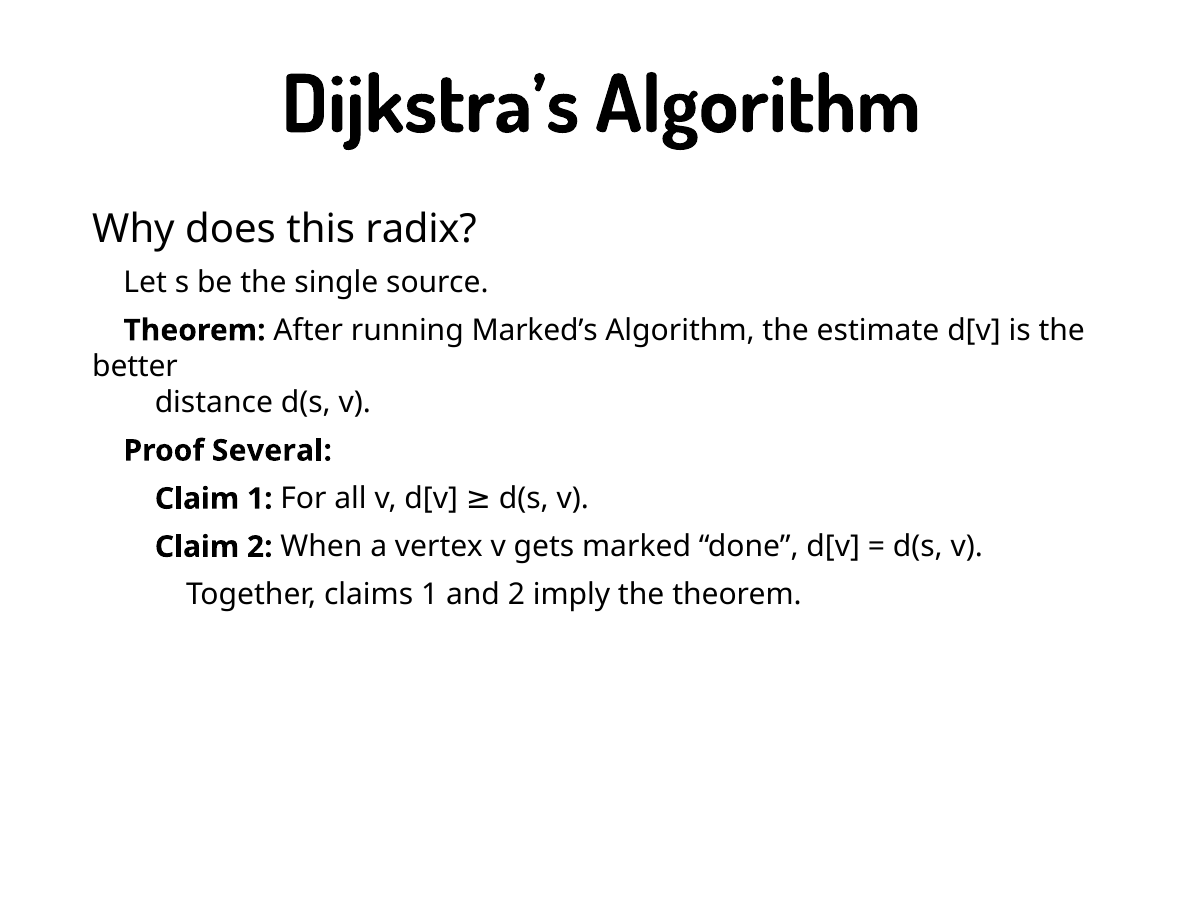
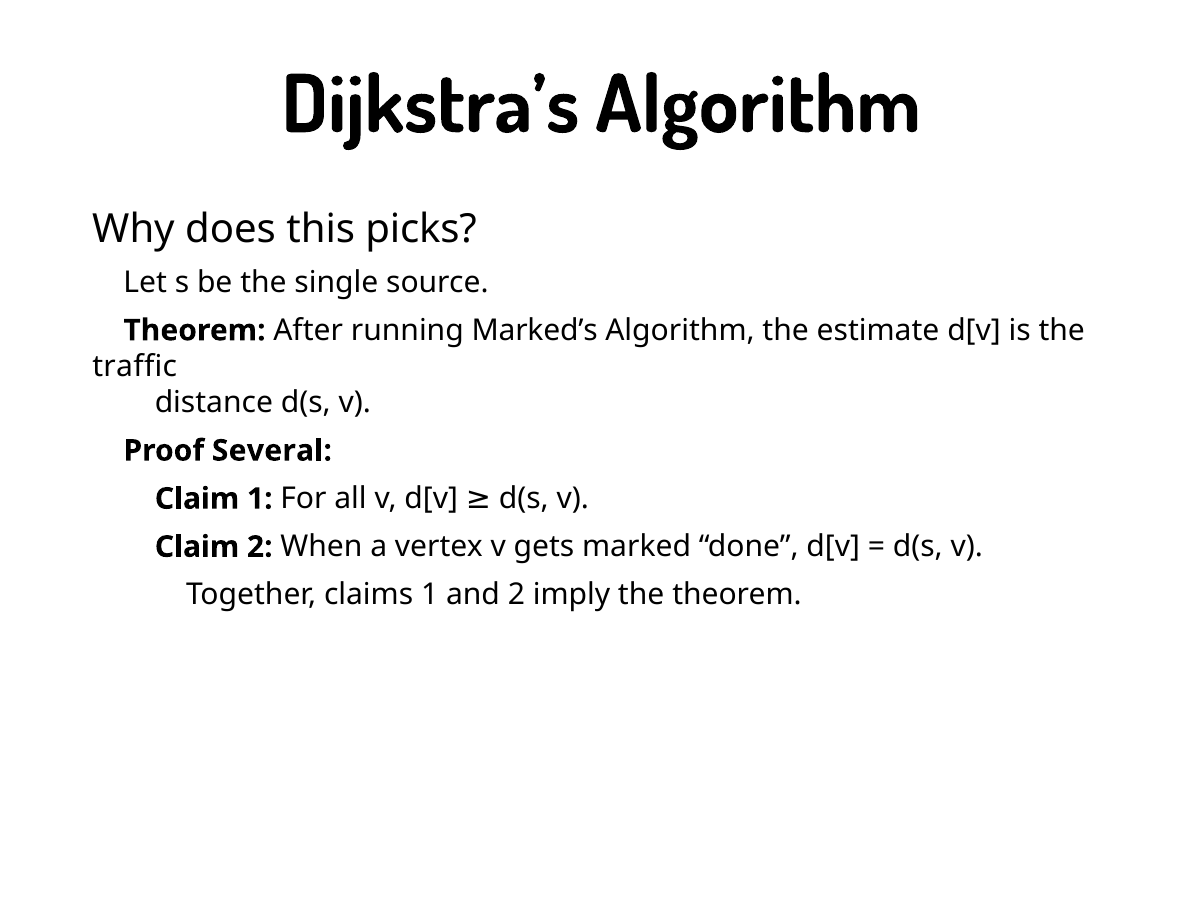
radix: radix -> picks
better: better -> traffic
